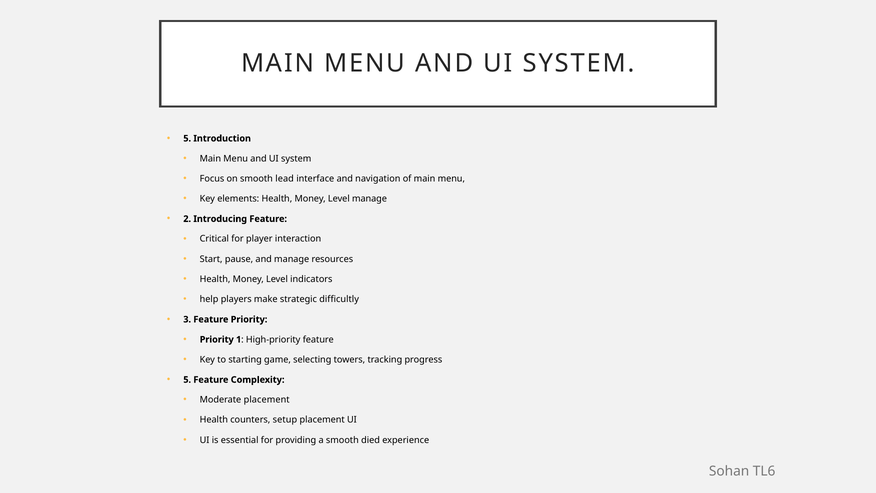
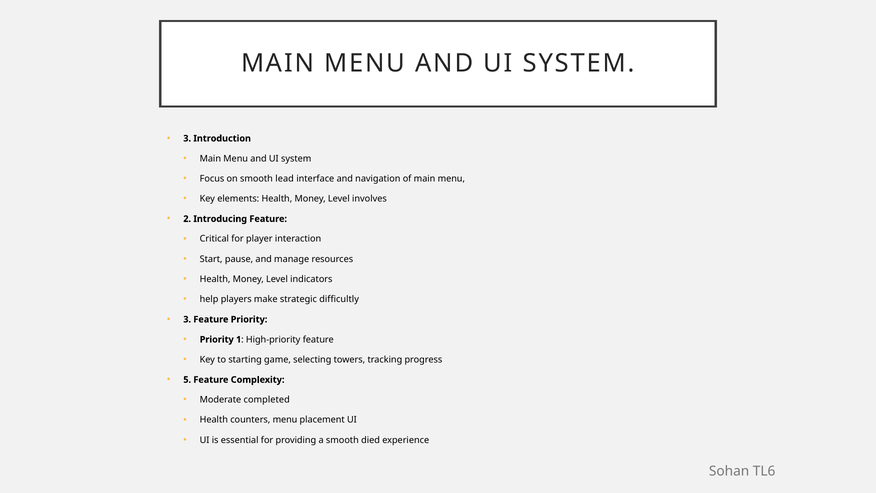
5 at (187, 138): 5 -> 3
Level manage: manage -> involves
Moderate placement: placement -> completed
counters setup: setup -> menu
